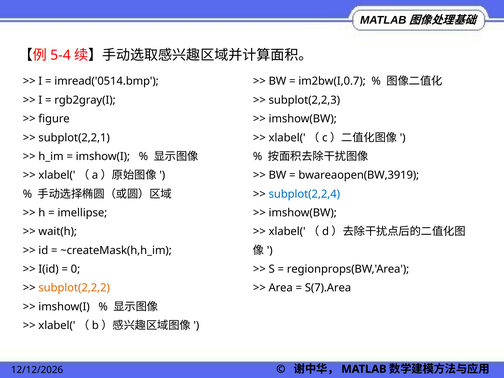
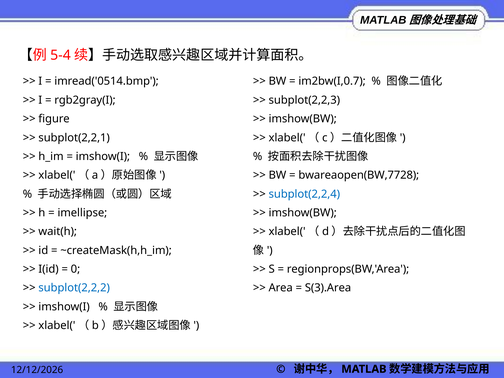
bwareaopen(BW,3919: bwareaopen(BW,3919 -> bwareaopen(BW,7728
subplot(2,2,2 colour: orange -> blue
S(7).Area: S(7).Area -> S(3).Area
